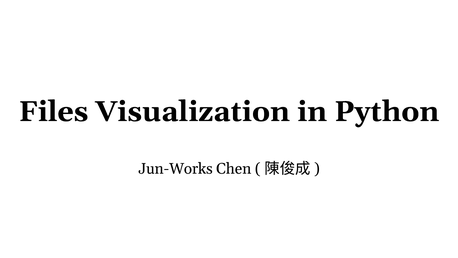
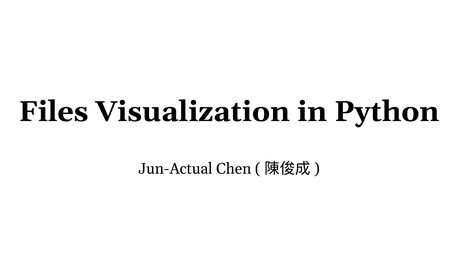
Jun-Works: Jun-Works -> Jun-Actual
